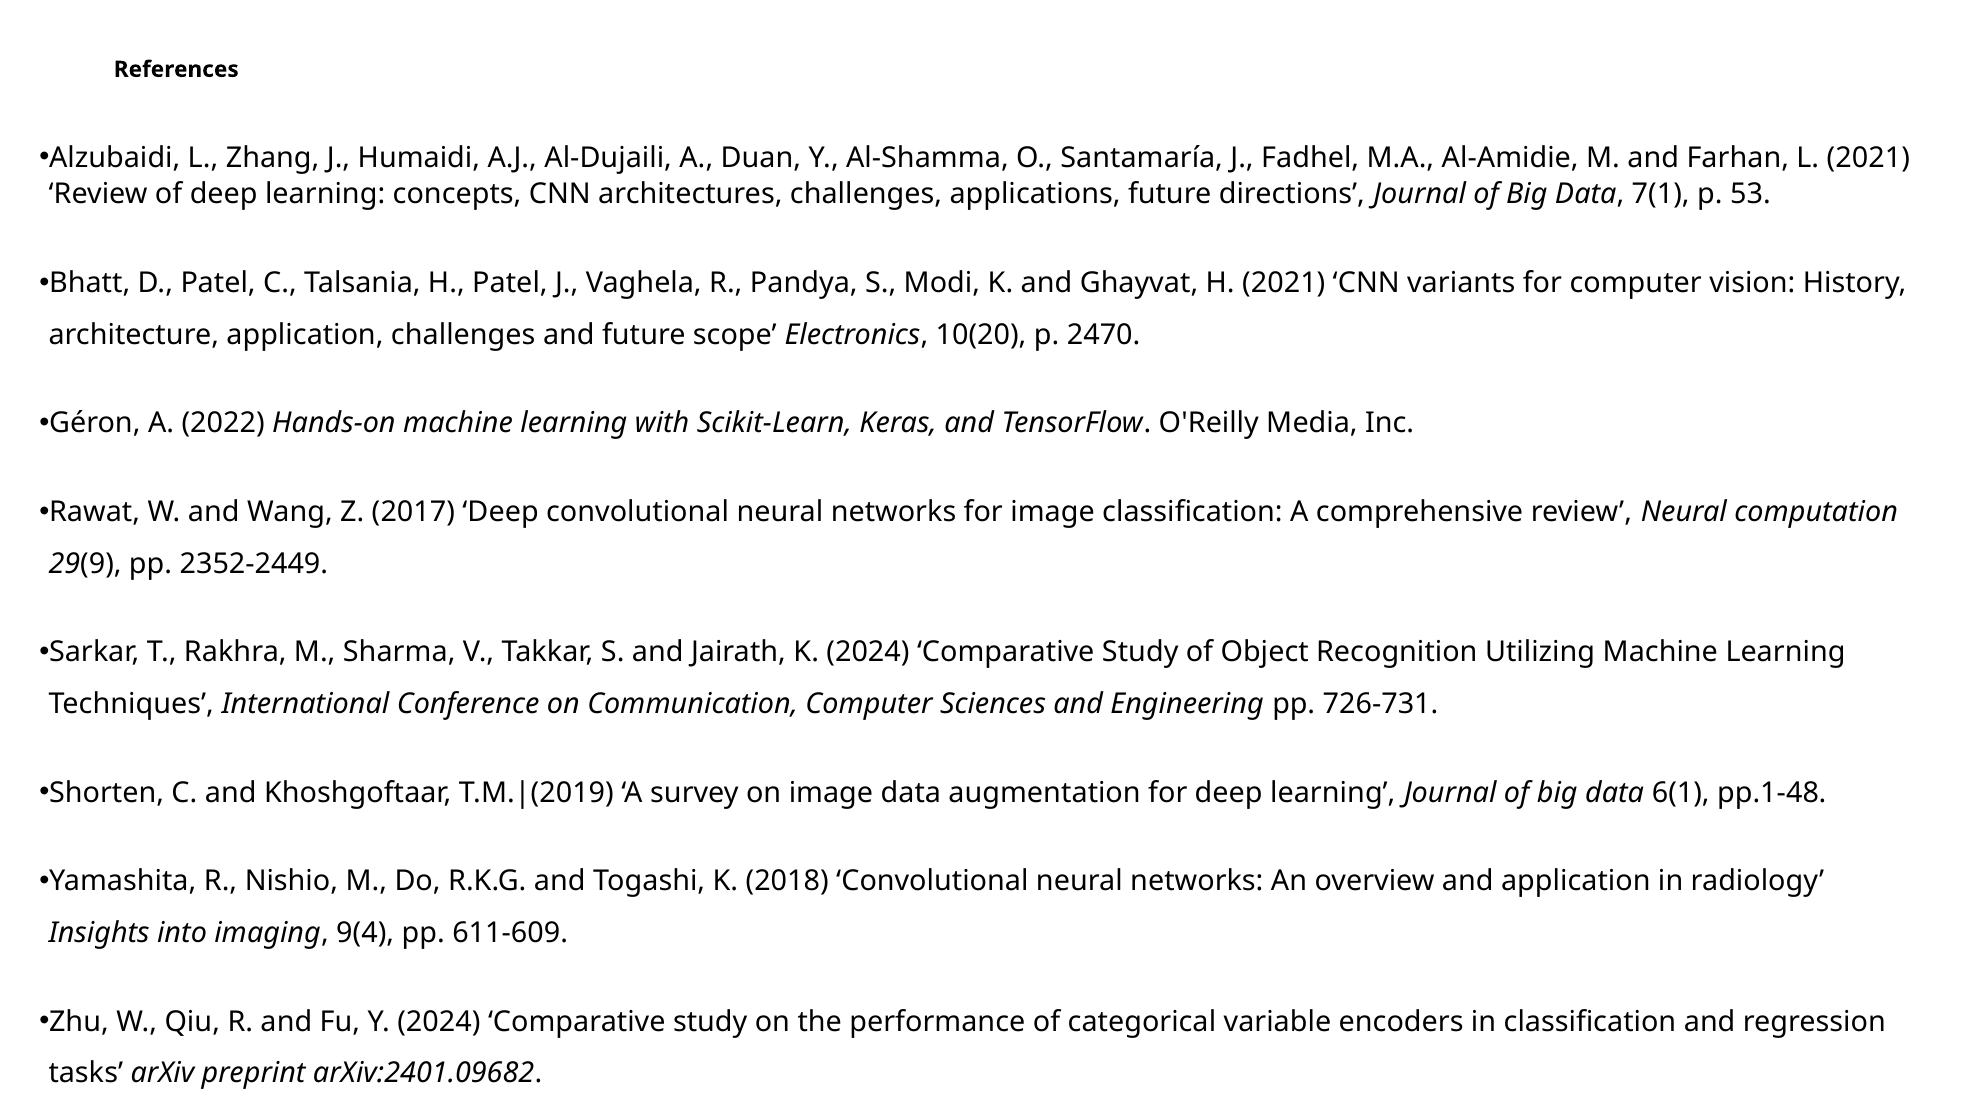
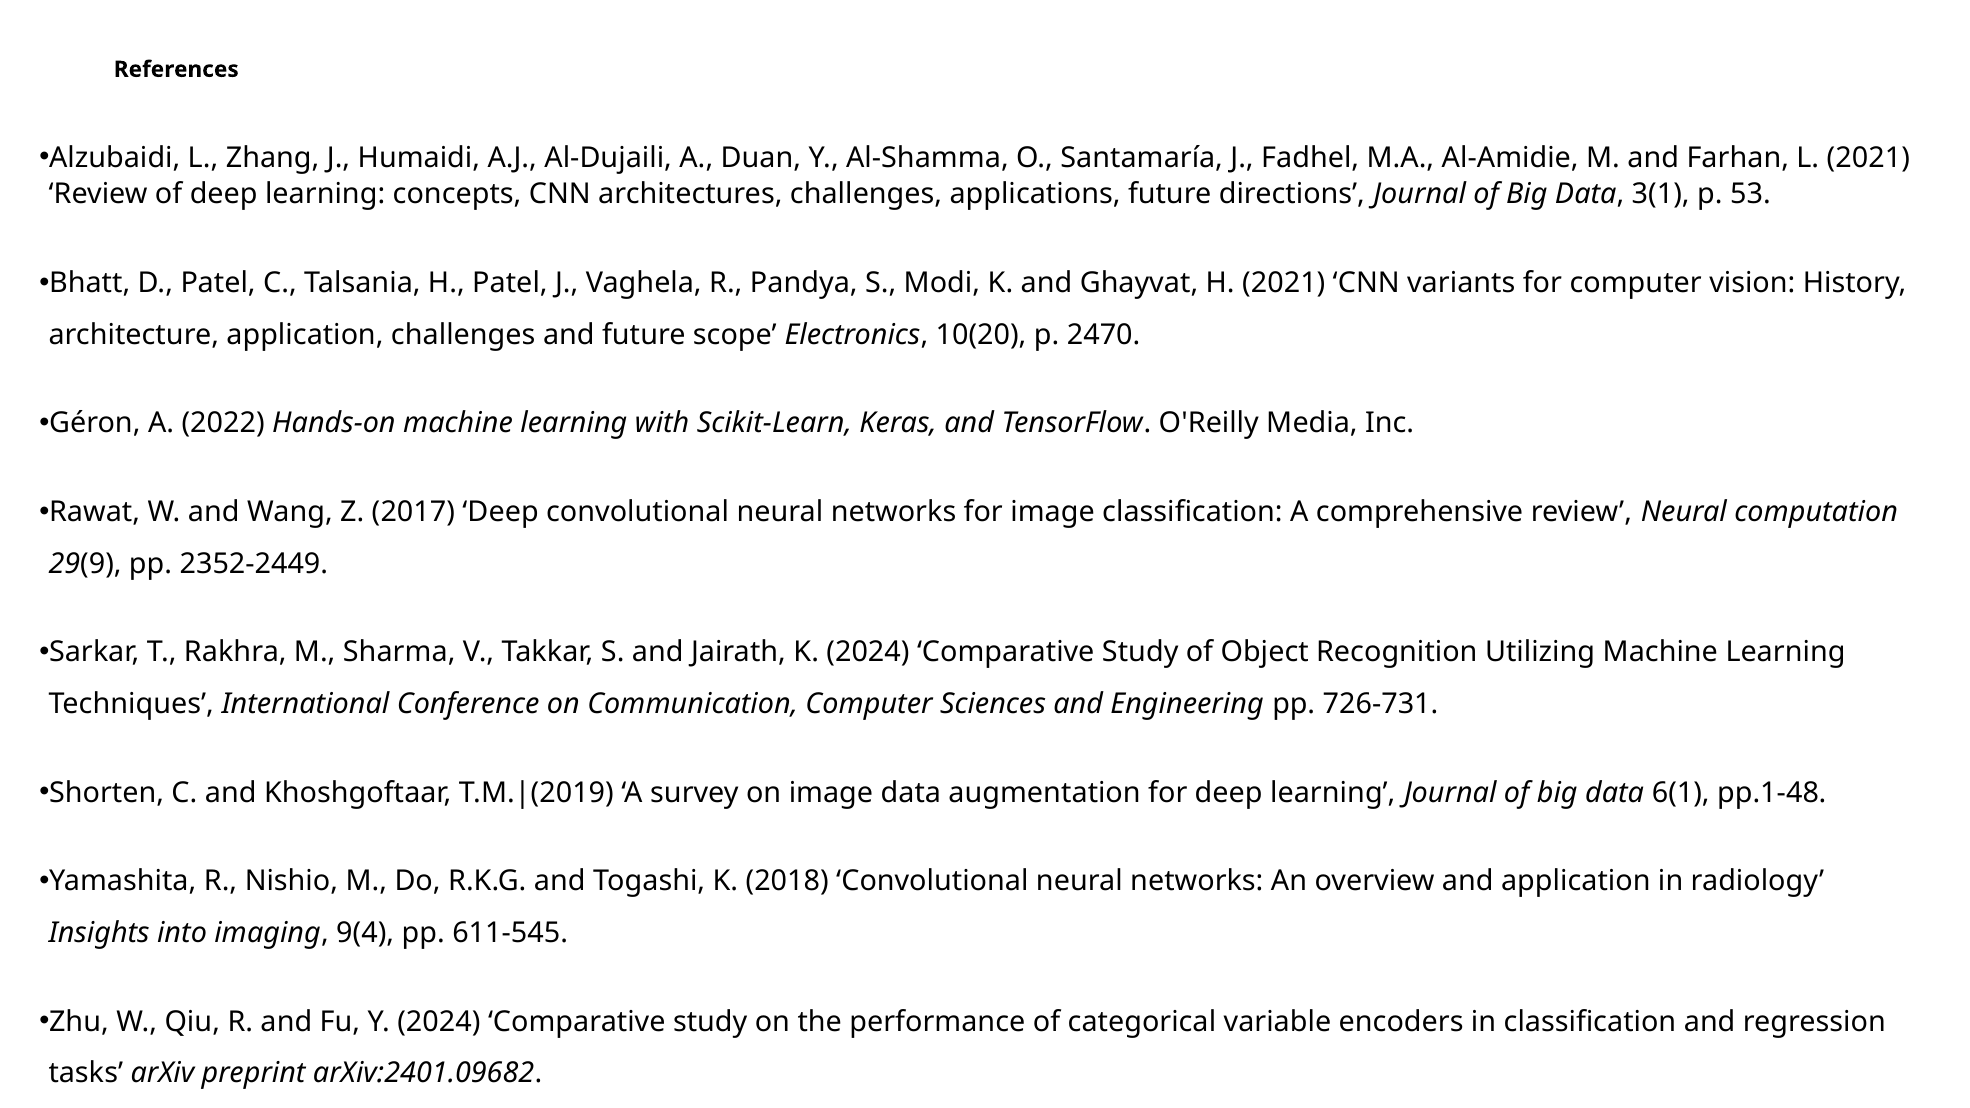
7(1: 7(1 -> 3(1
611-609: 611-609 -> 611-545
